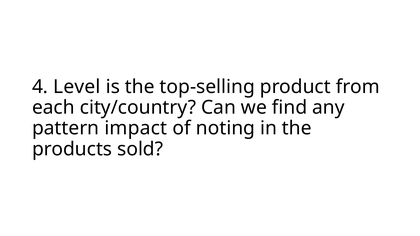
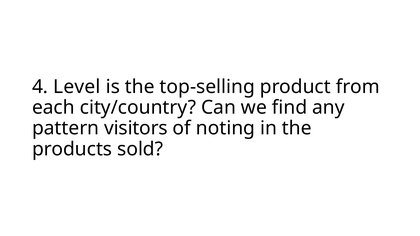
impact: impact -> visitors
